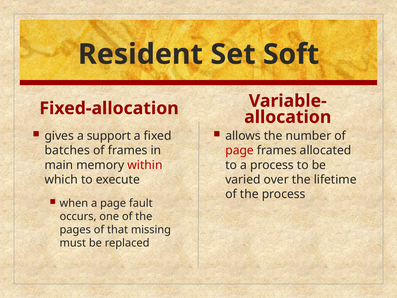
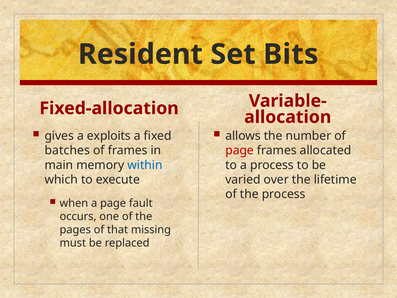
Soft: Soft -> Bits
support: support -> exploits
within colour: red -> blue
